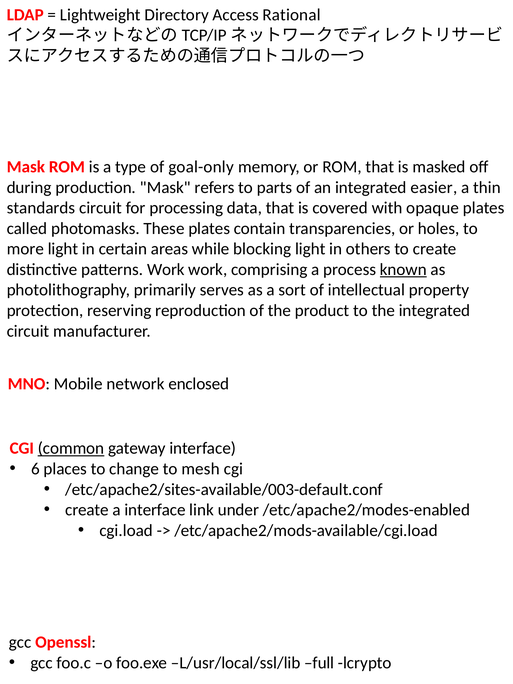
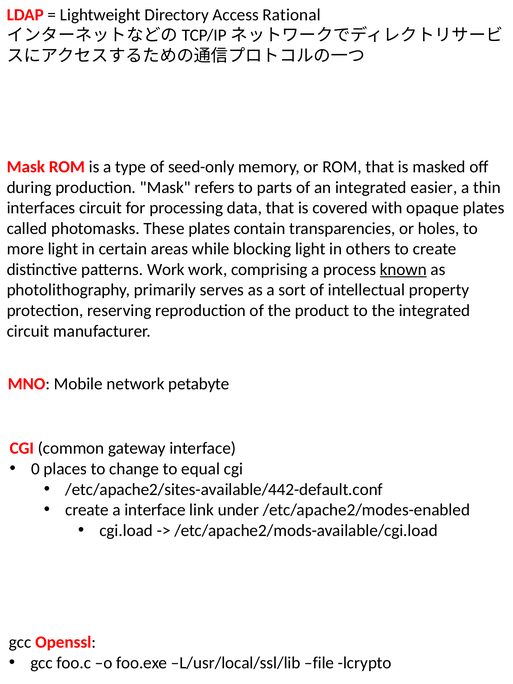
goal-only: goal-only -> seed-only
standards: standards -> interfaces
enclosed: enclosed -> petabyte
common underline: present -> none
6: 6 -> 0
mesh: mesh -> equal
/etc/apache2/sites-available/003-default.conf: /etc/apache2/sites-available/003-default.conf -> /etc/apache2/sites-available/442-default.conf
full: full -> file
